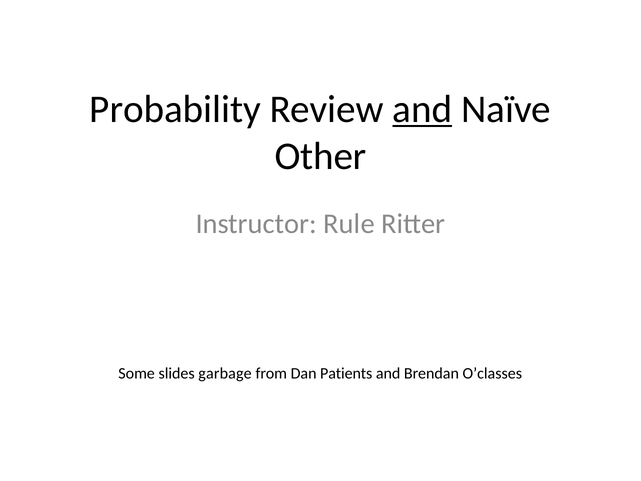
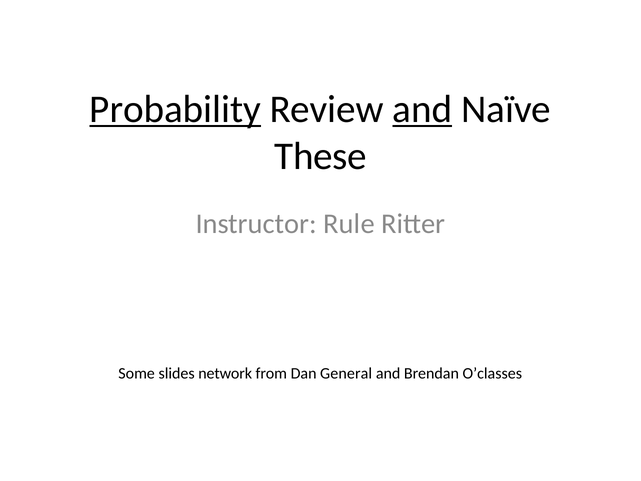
Probability underline: none -> present
Other: Other -> These
garbage: garbage -> network
Patients: Patients -> General
